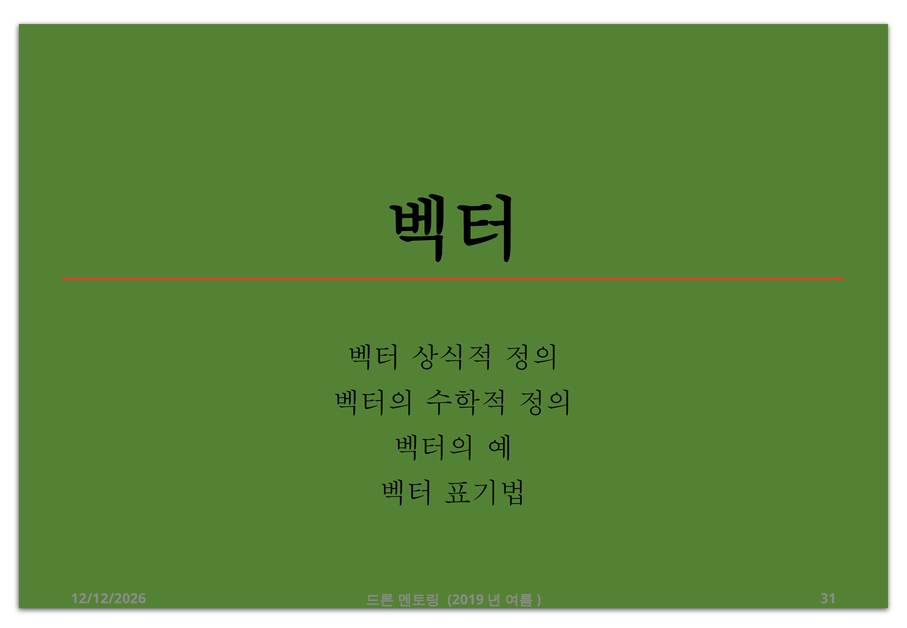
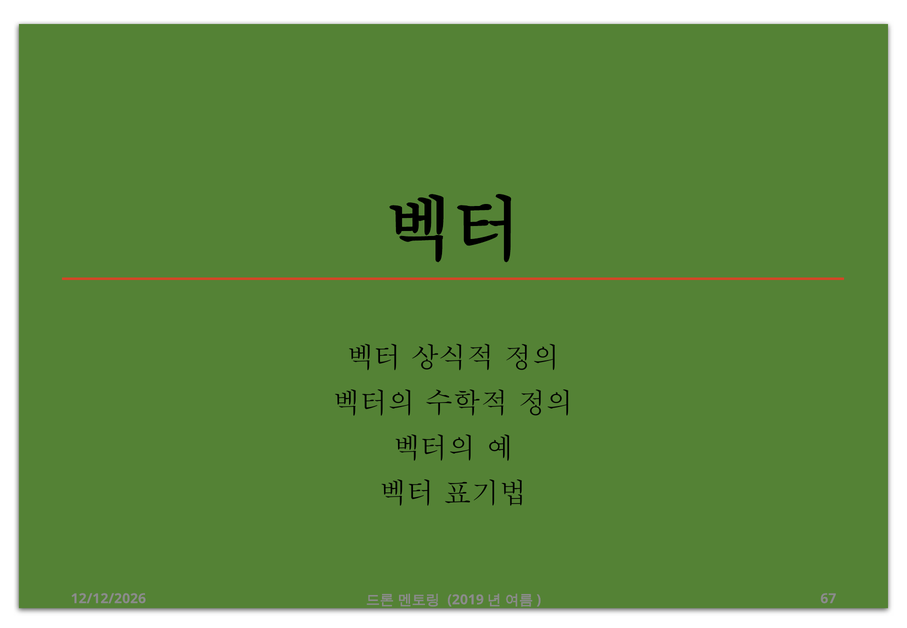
31: 31 -> 67
